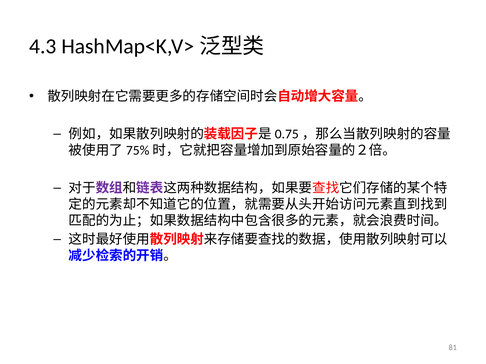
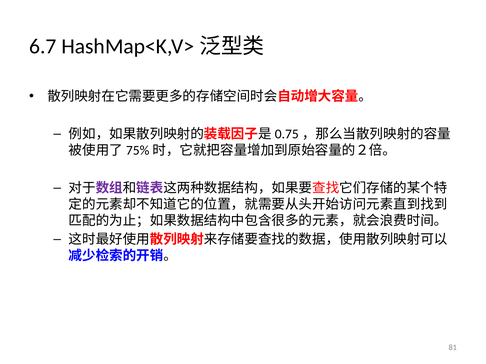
4.3: 4.3 -> 6.7
